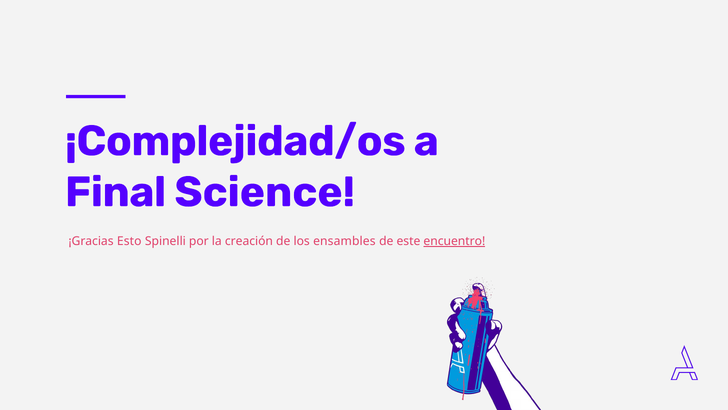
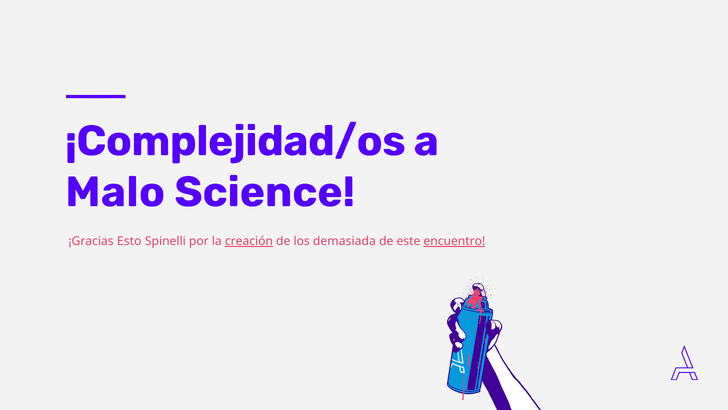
Final: Final -> Malo
creación underline: none -> present
ensambles: ensambles -> demasiada
